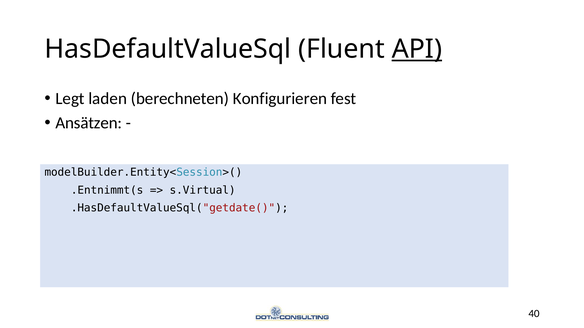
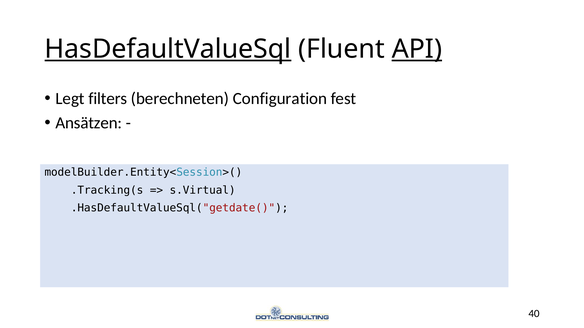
HasDefaultValueSql underline: none -> present
laden: laden -> filters
Konfigurieren: Konfigurieren -> Configuration
.Entnimmt(s: .Entnimmt(s -> .Tracking(s
